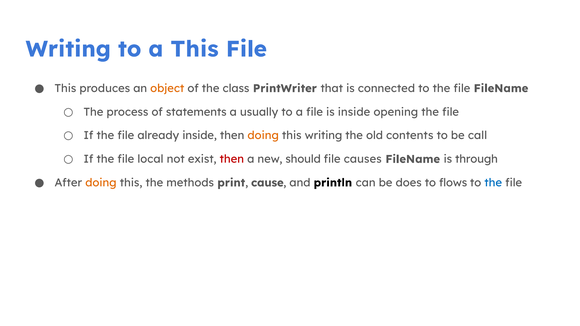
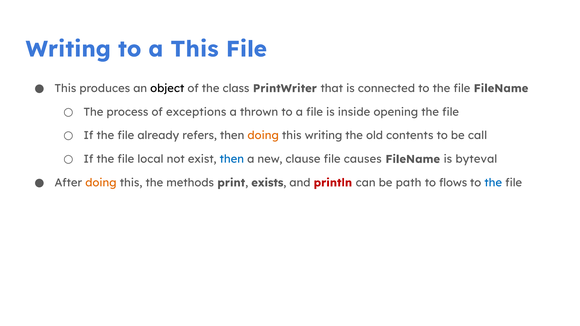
object colour: orange -> black
statements: statements -> exceptions
usually: usually -> thrown
already inside: inside -> refers
then at (232, 159) colour: red -> blue
should: should -> clause
through: through -> byteval
cause: cause -> exists
println colour: black -> red
does: does -> path
